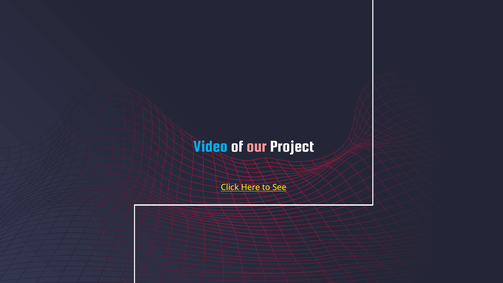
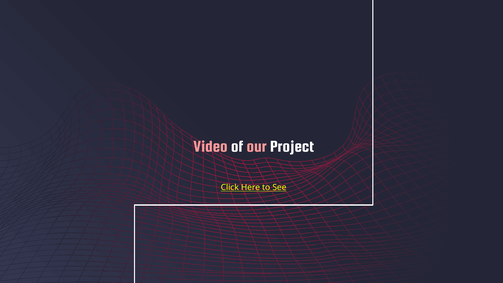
Video colour: light blue -> pink
